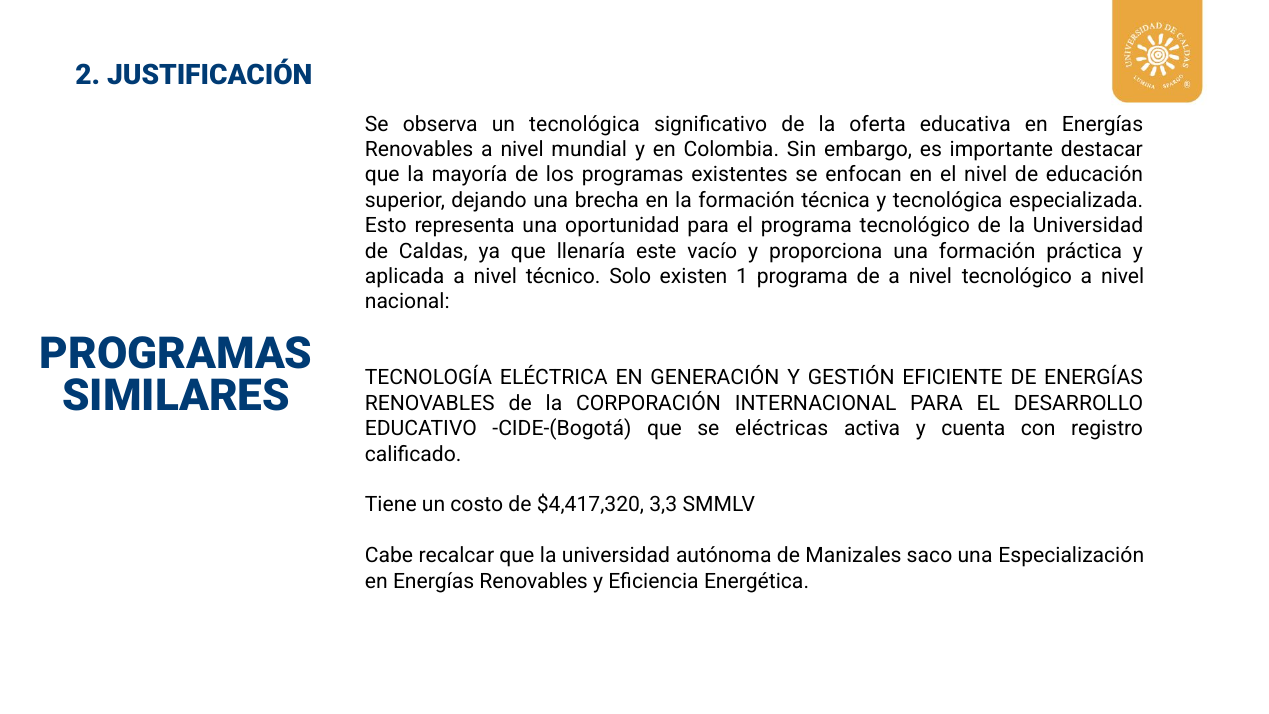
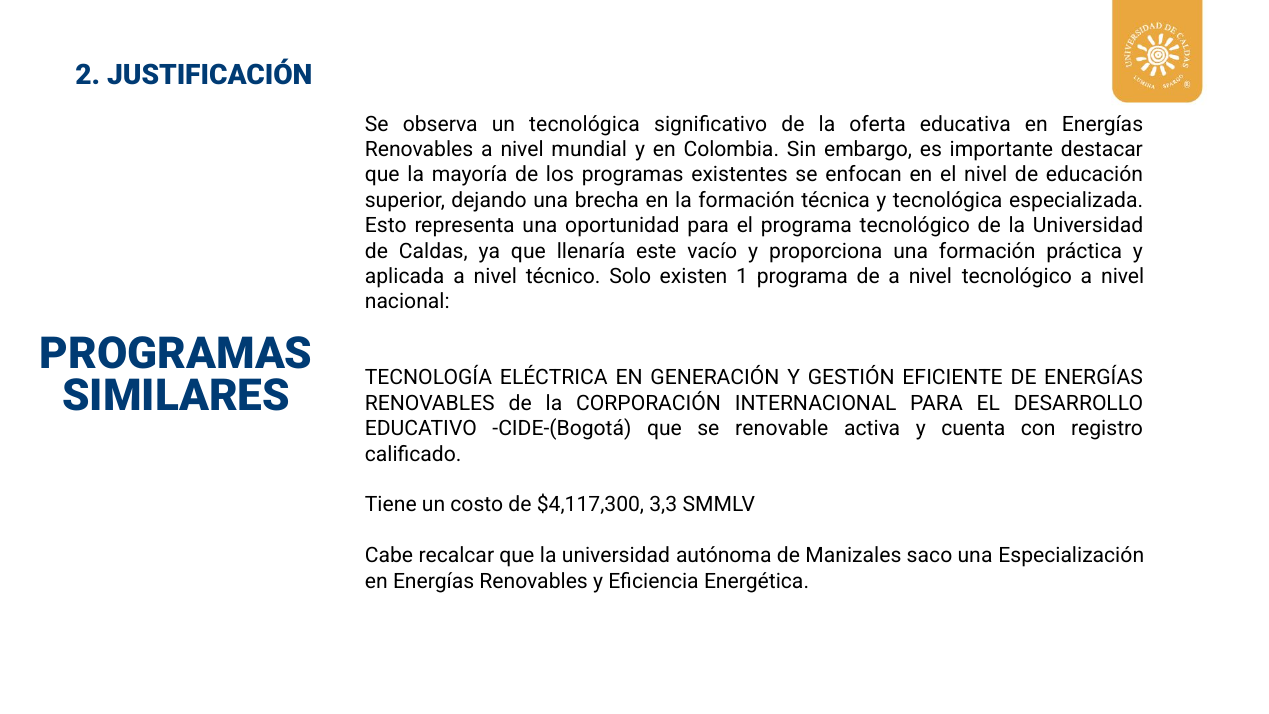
eléctricas: eléctricas -> renovable
$4,417,320: $4,417,320 -> $4,117,300
